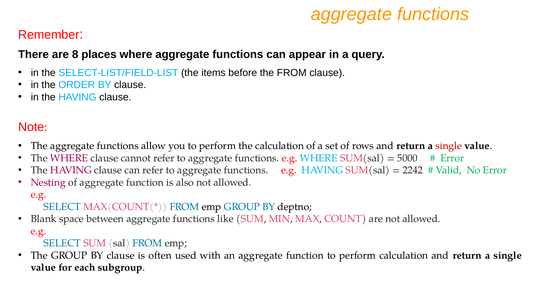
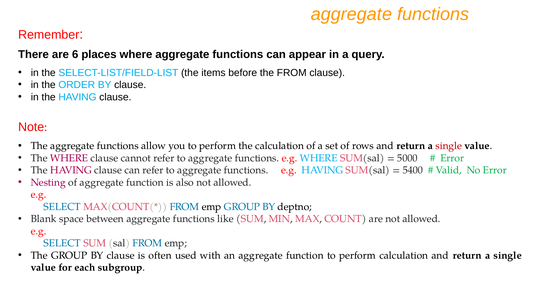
8: 8 -> 6
2242: 2242 -> 5400
